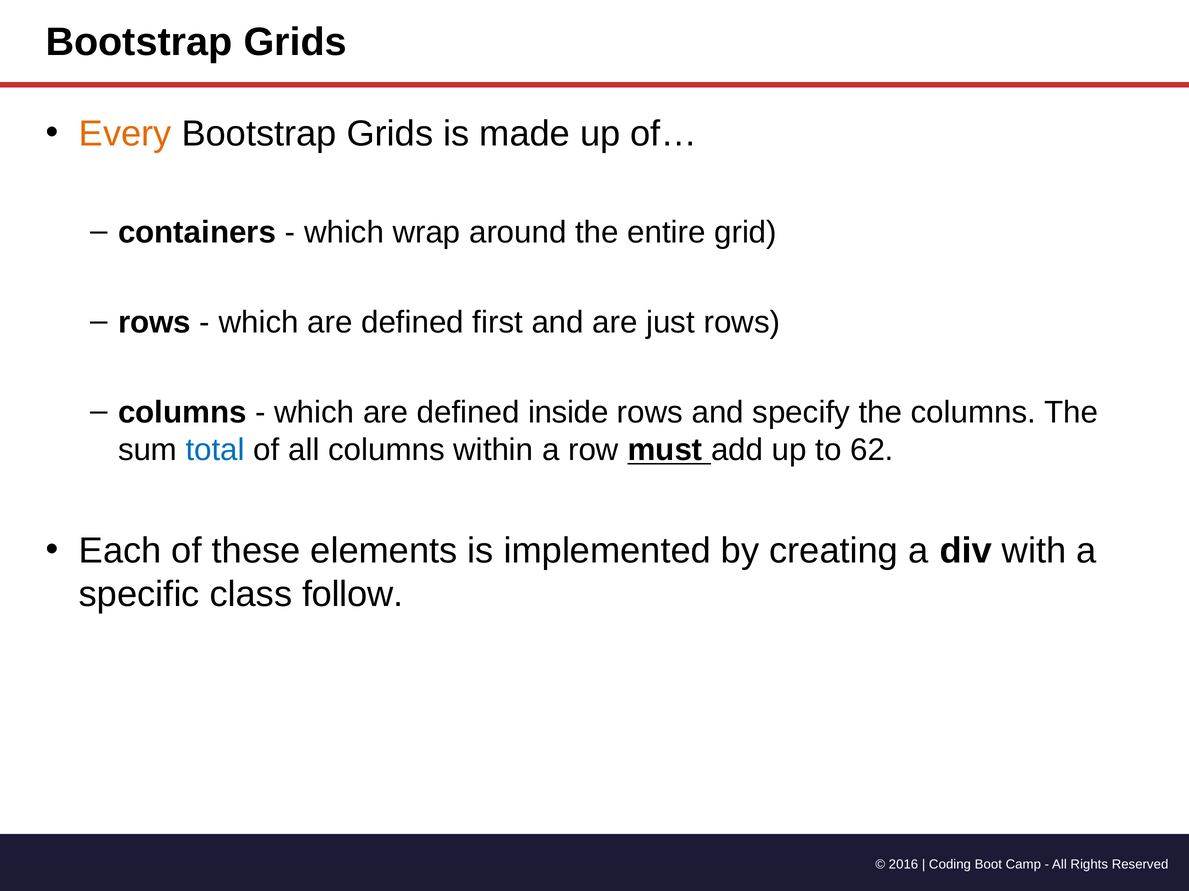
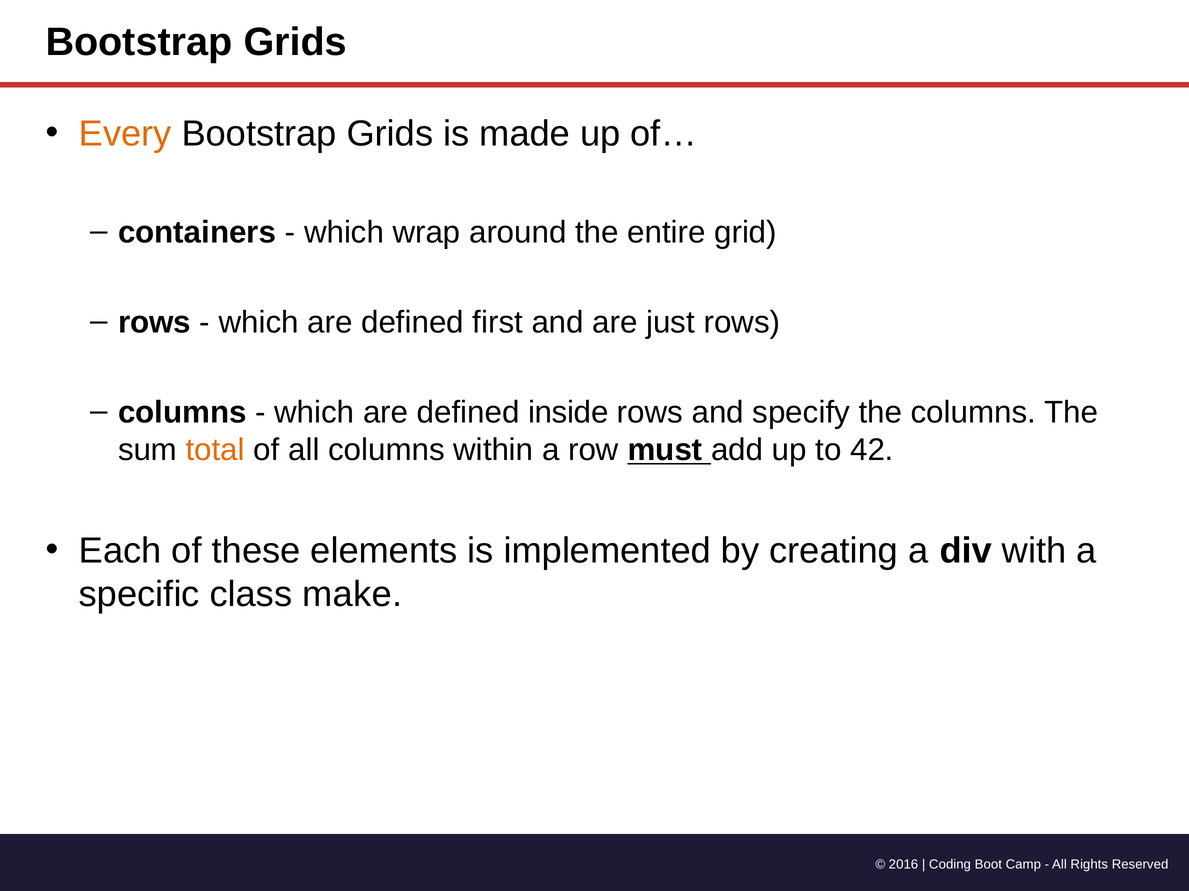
total colour: blue -> orange
62: 62 -> 42
follow: follow -> make
